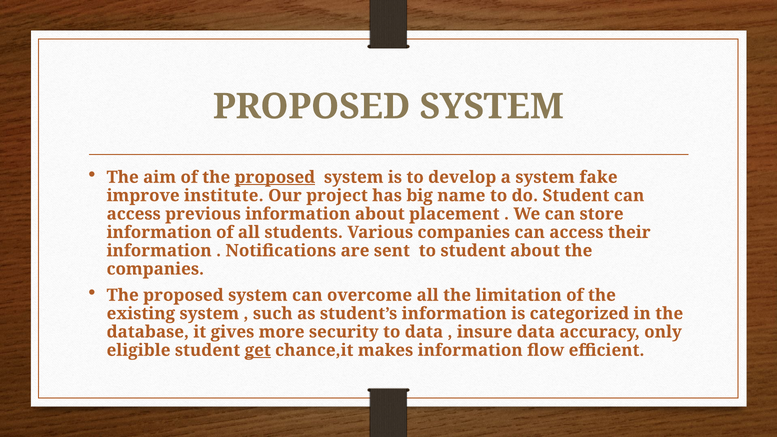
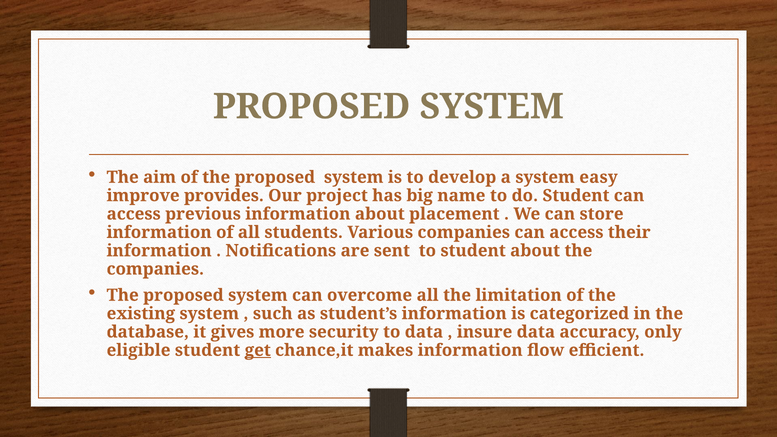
proposed at (275, 177) underline: present -> none
fake: fake -> easy
institute: institute -> provides
